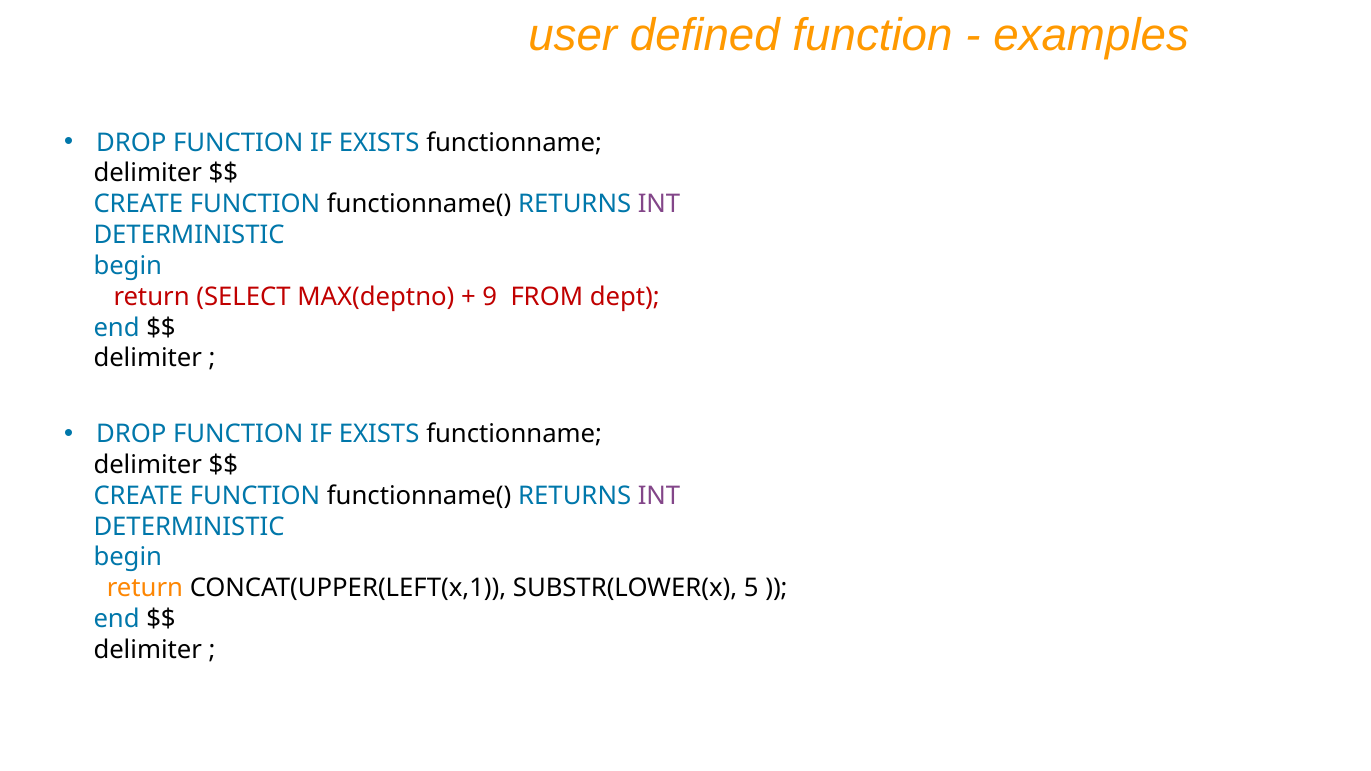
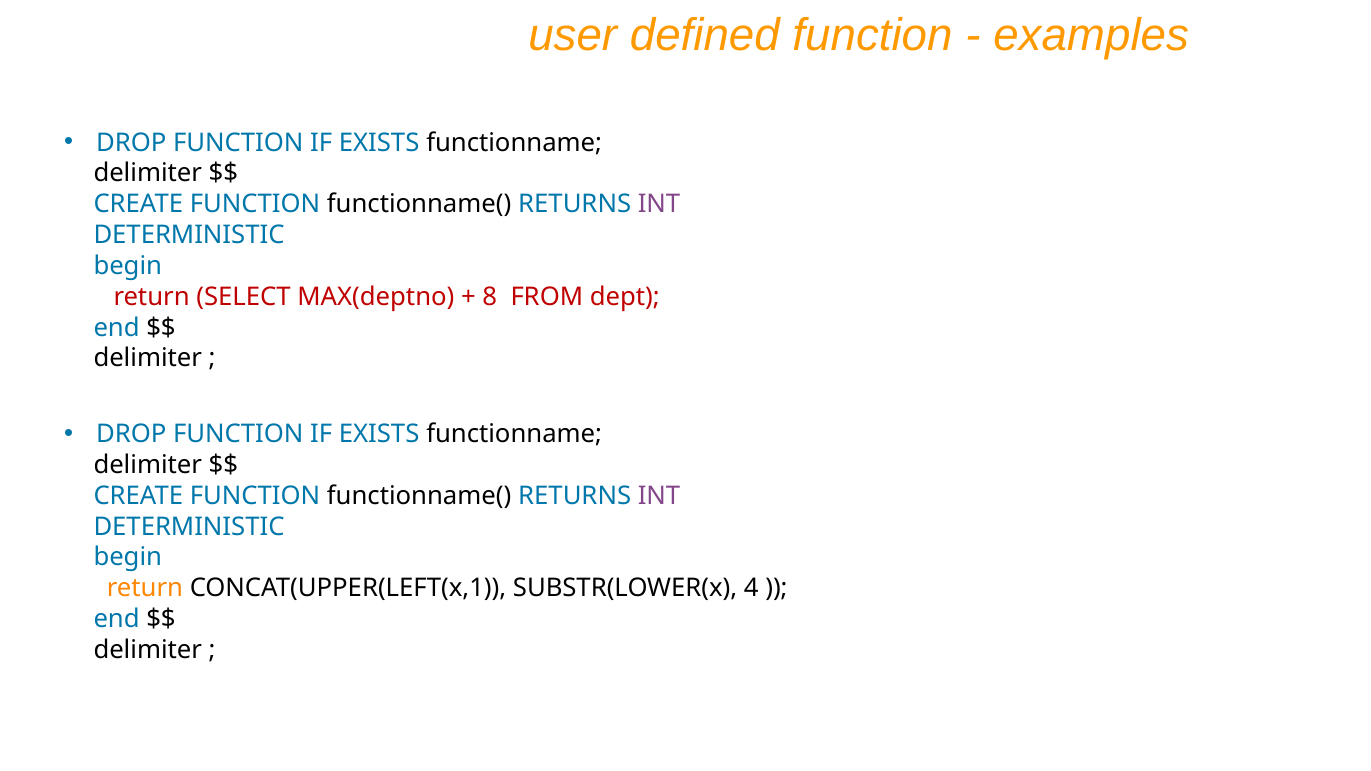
9: 9 -> 8
5: 5 -> 4
